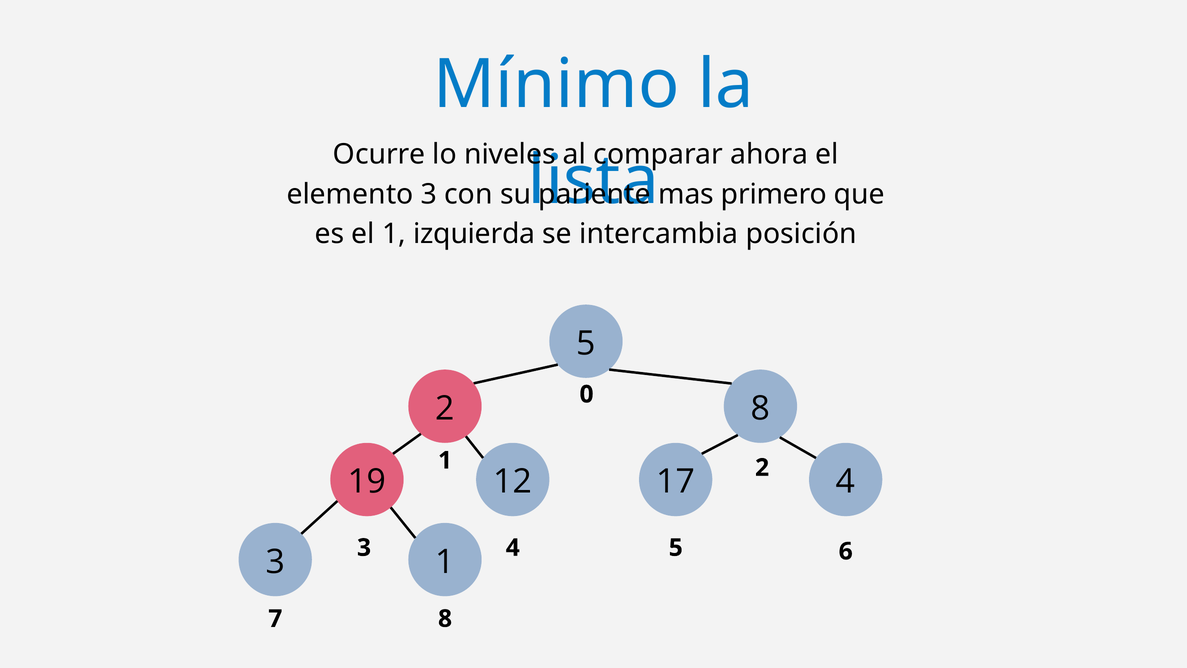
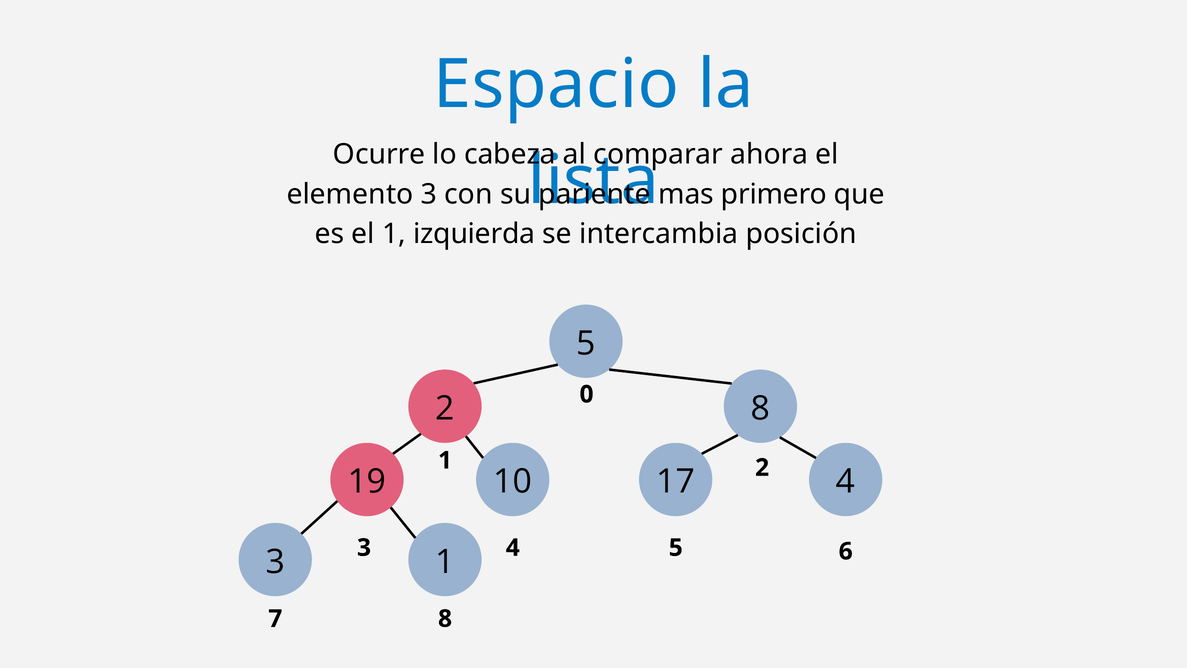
Mínimo: Mínimo -> Espacio
niveles: niveles -> cabeza
12: 12 -> 10
